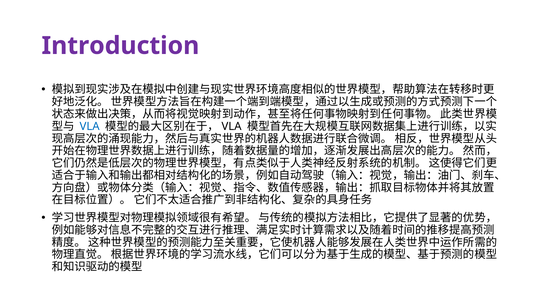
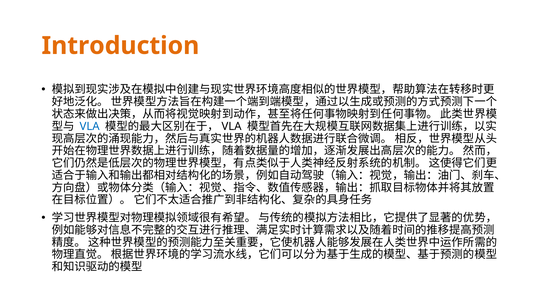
Introduction colour: purple -> orange
